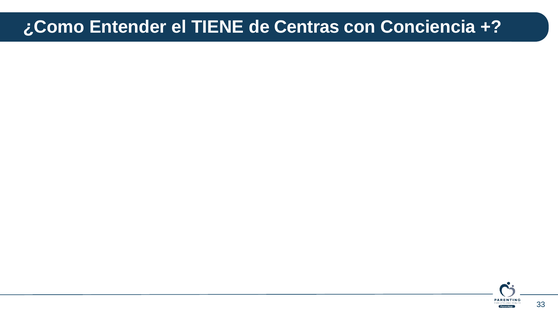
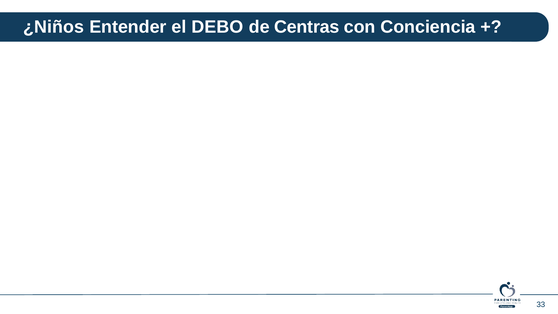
¿Como: ¿Como -> ¿Niños
TIENE: TIENE -> DEBO
